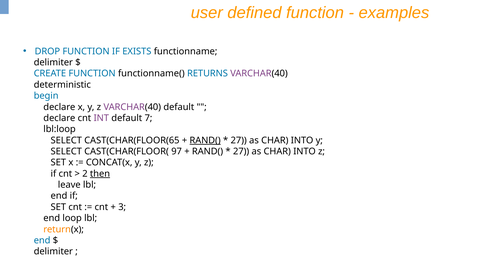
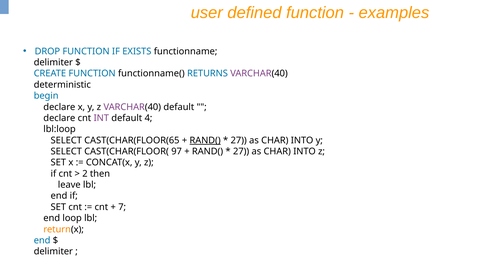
7: 7 -> 4
then underline: present -> none
3: 3 -> 7
